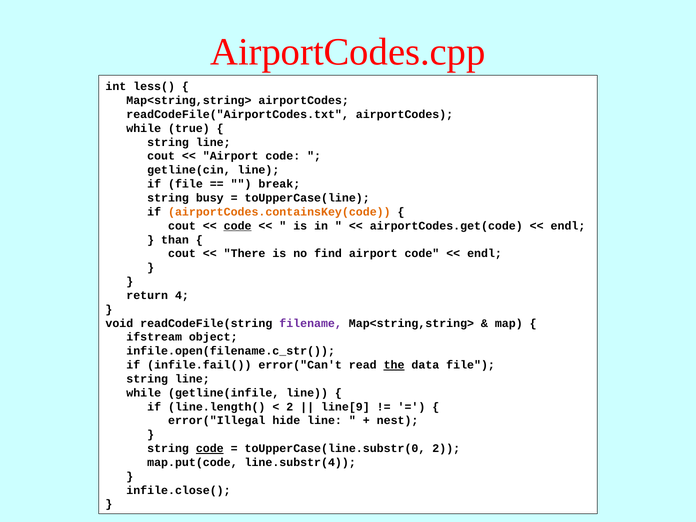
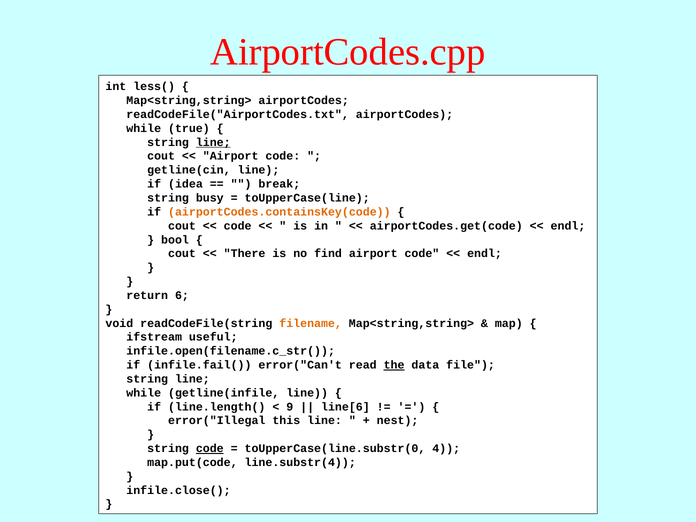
line at (213, 142) underline: none -> present
if file: file -> idea
code at (238, 226) underline: present -> none
than: than -> bool
4: 4 -> 6
filename colour: purple -> orange
object: object -> useful
2 at (290, 407): 2 -> 9
line[9: line[9 -> line[6
hide: hide -> this
toUpperCase(line.substr(0 2: 2 -> 4
